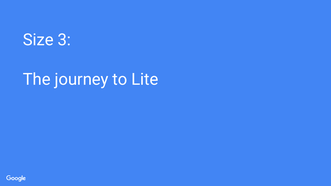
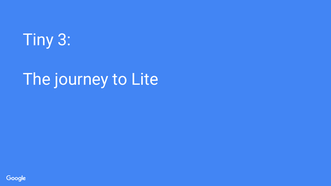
Size: Size -> Tiny
